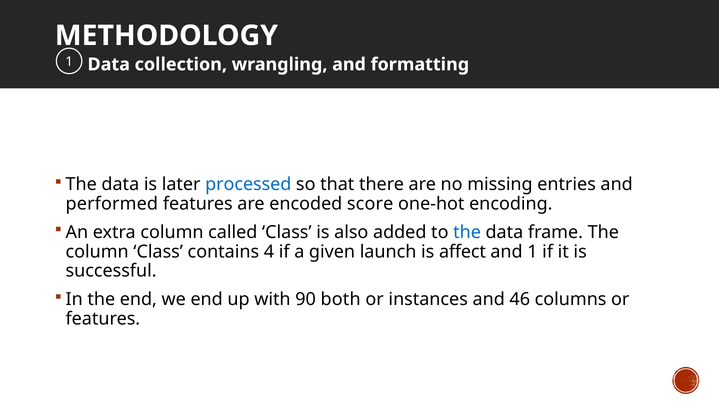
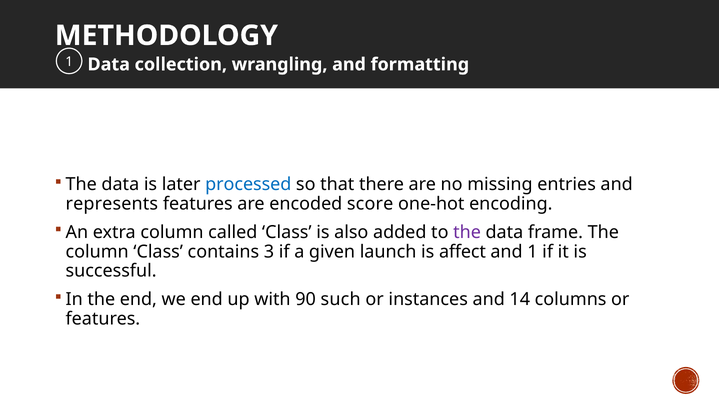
performed: performed -> represents
the at (467, 232) colour: blue -> purple
4: 4 -> 3
both: both -> such
46: 46 -> 14
